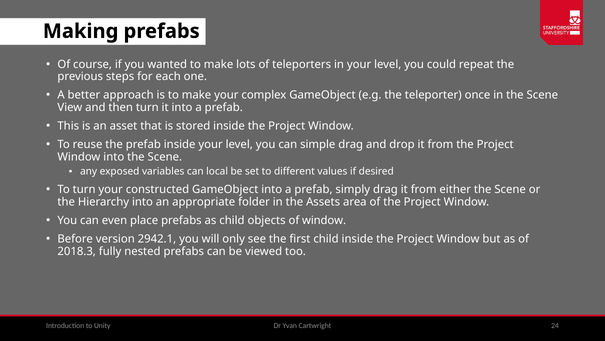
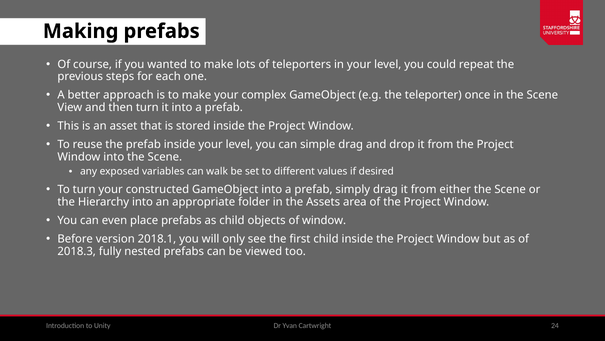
local: local -> walk
2942.1: 2942.1 -> 2018.1
